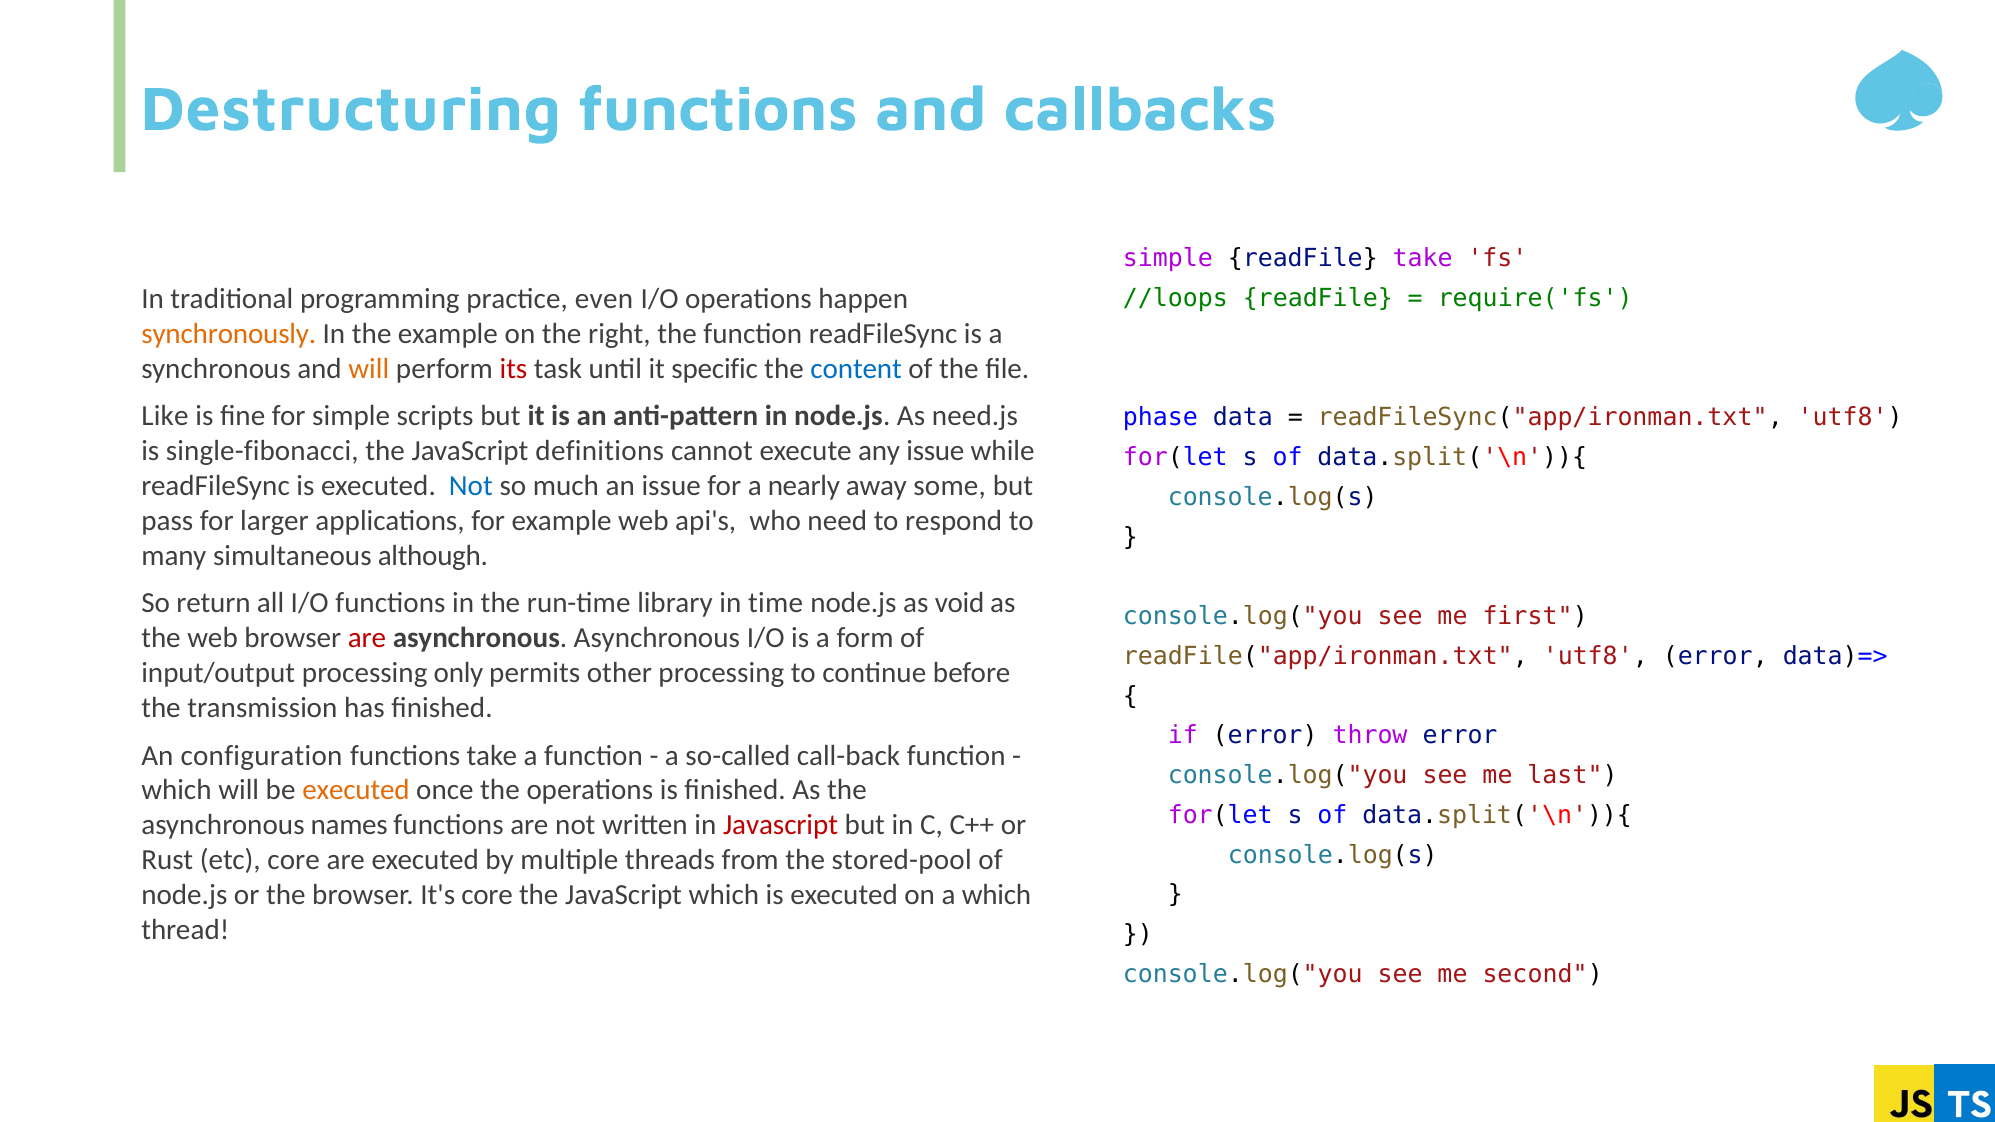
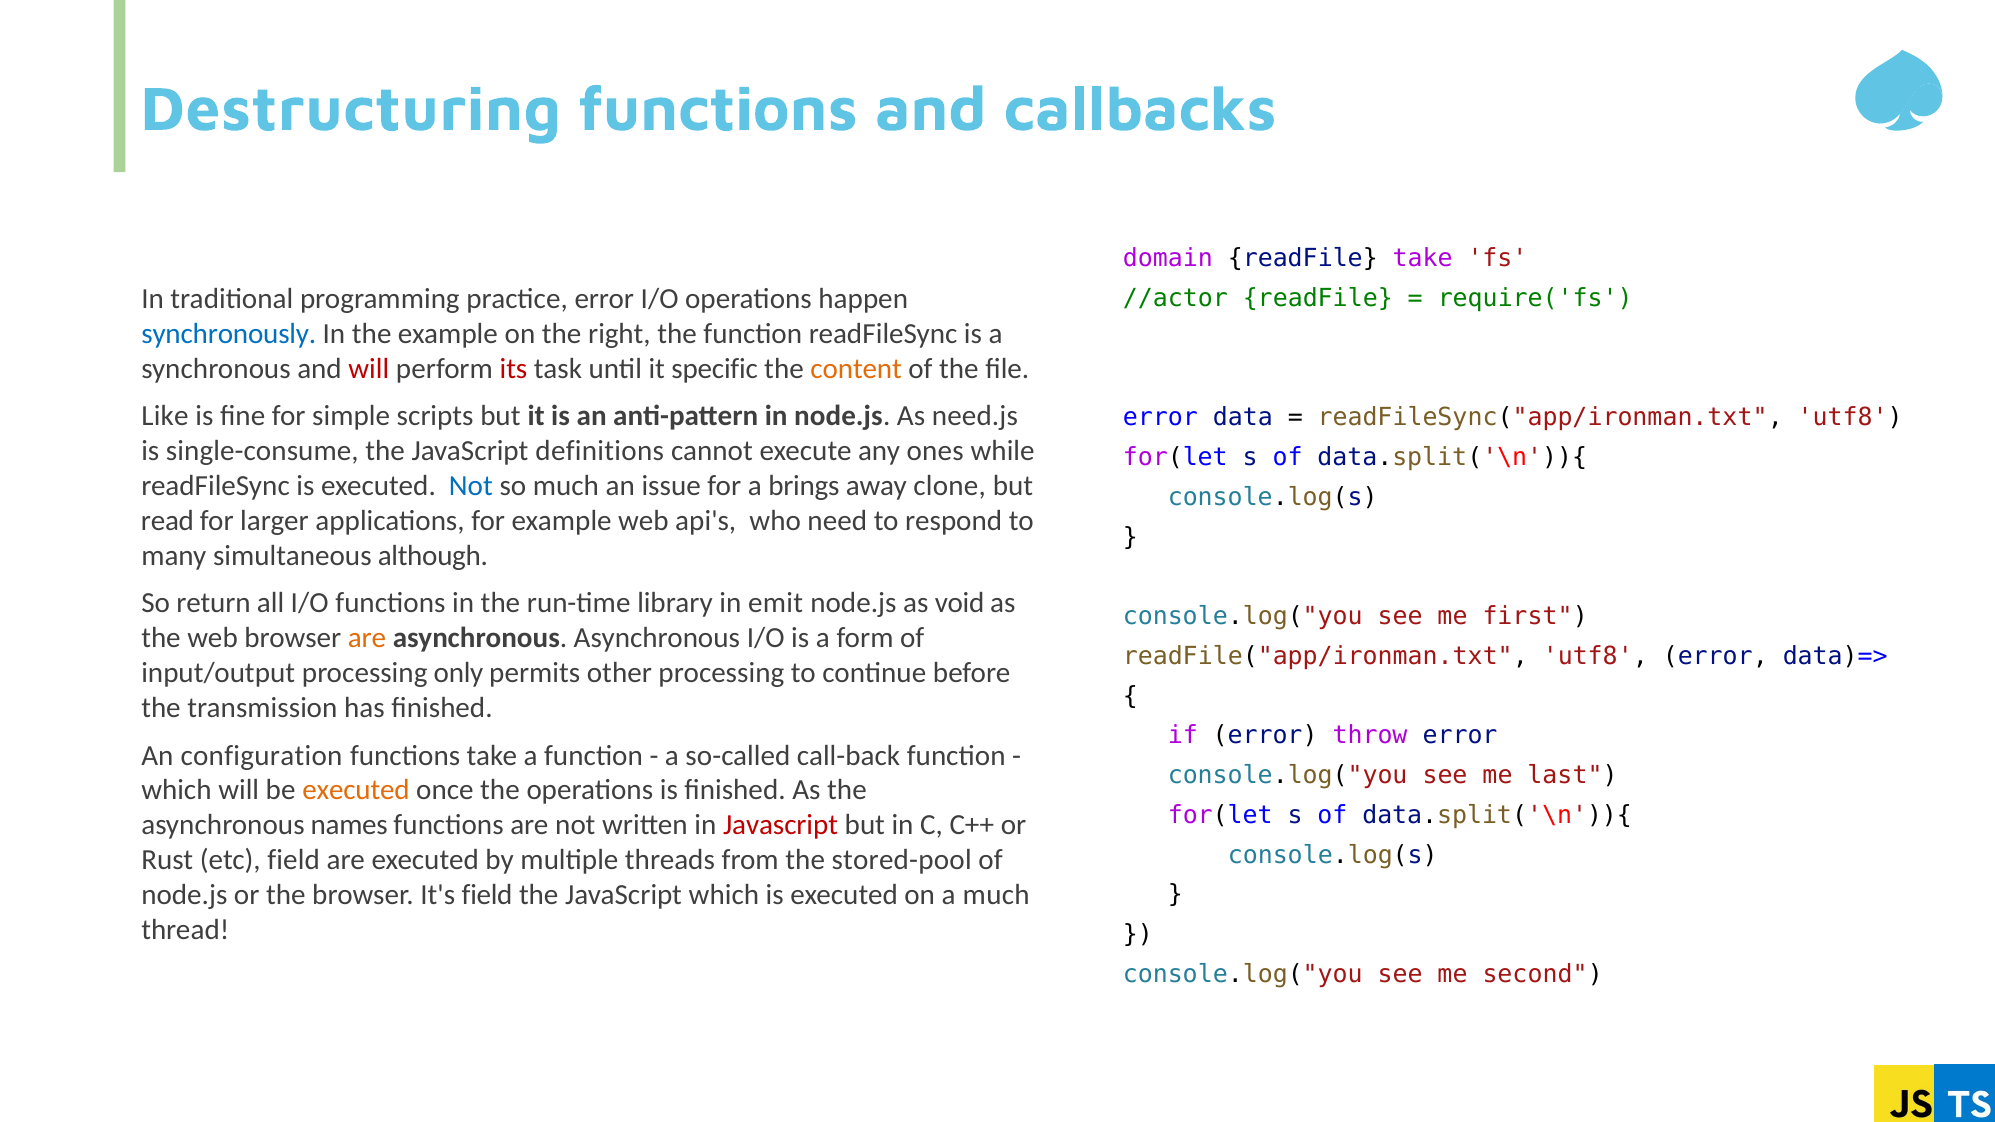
simple at (1168, 259): simple -> domain
practice even: even -> error
//loops: //loops -> //actor
synchronously colour: orange -> blue
will at (369, 369) colour: orange -> red
content colour: blue -> orange
phase at (1160, 418): phase -> error
single-fibonacci: single-fibonacci -> single-consume
any issue: issue -> ones
nearly: nearly -> brings
some: some -> clone
pass: pass -> read
time: time -> emit
are at (367, 638) colour: red -> orange
etc core: core -> field
It's core: core -> field
a which: which -> much
